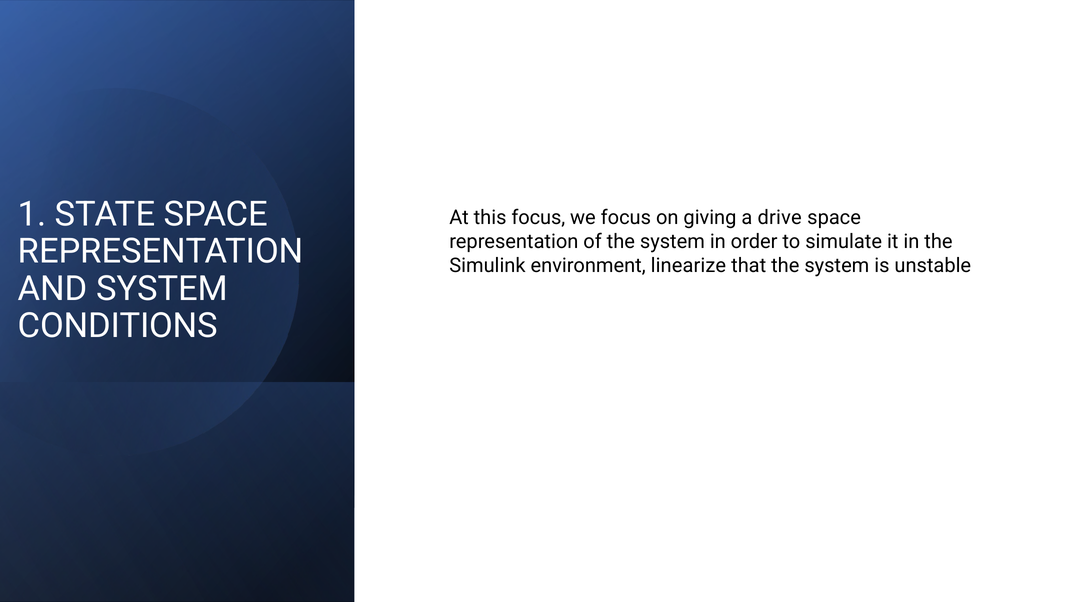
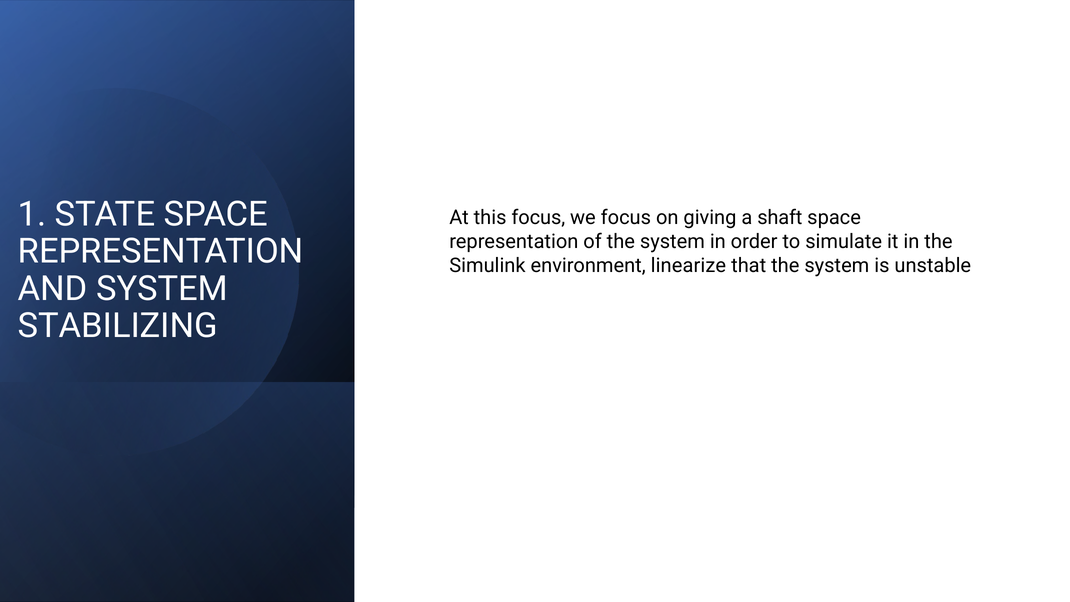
drive: drive -> shaft
CONDITIONS: CONDITIONS -> STABILIZING
